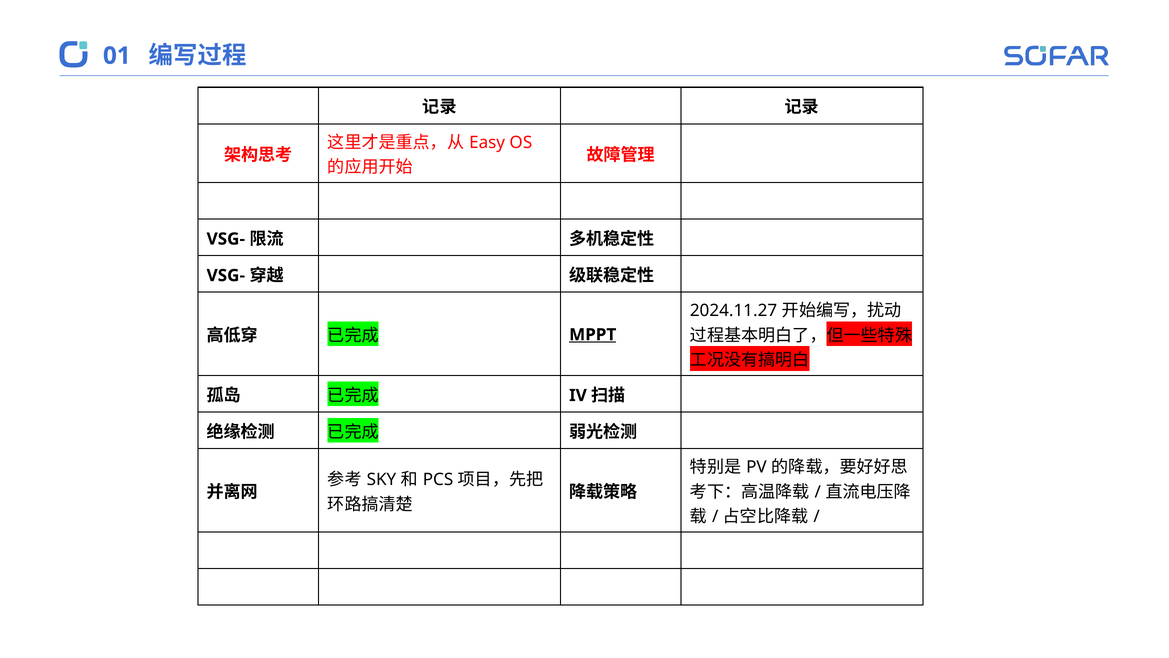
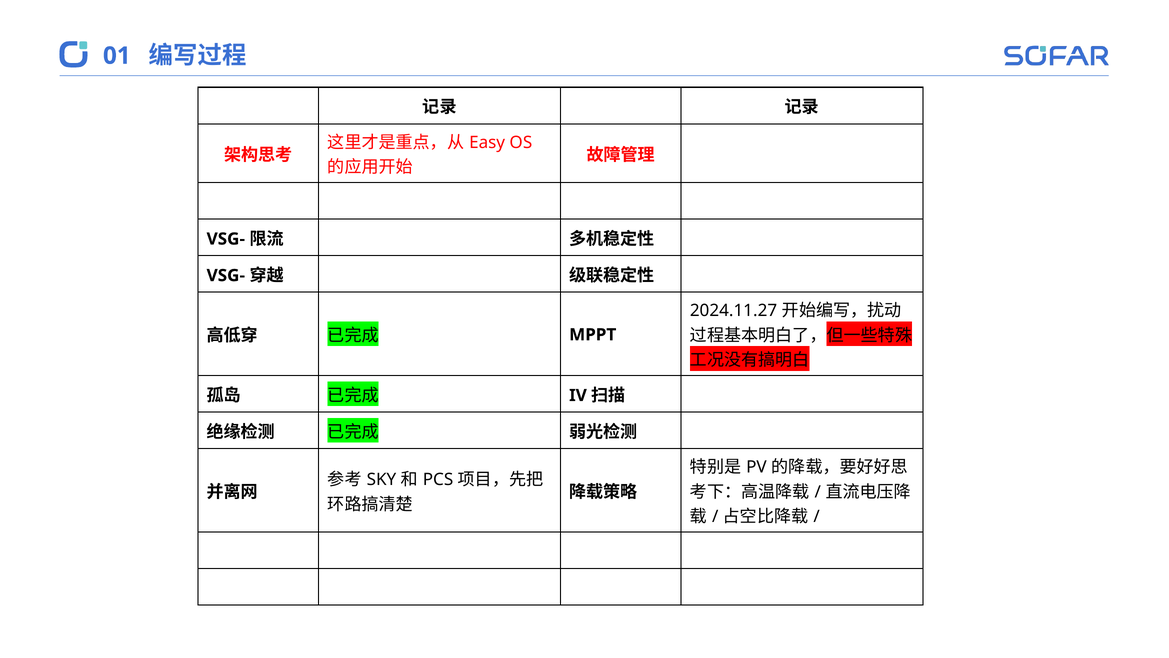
MPPT underline: present -> none
